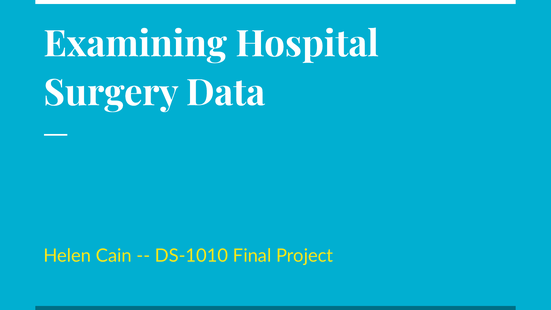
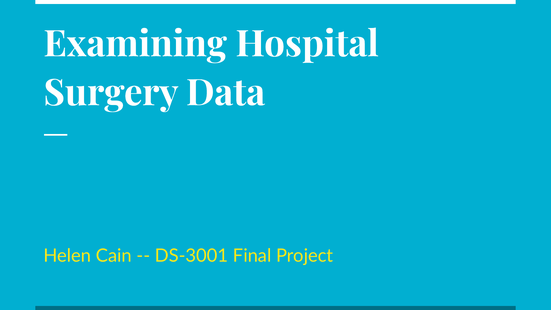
DS-1010: DS-1010 -> DS-3001
